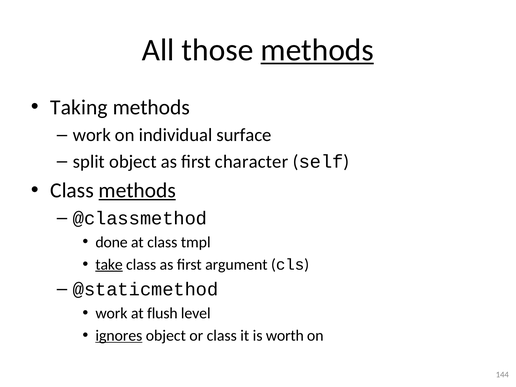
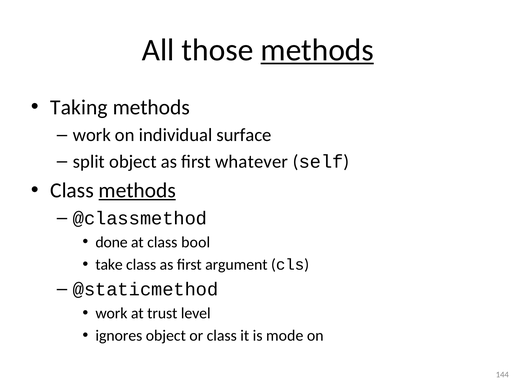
character: character -> whatever
tmpl: tmpl -> bool
take underline: present -> none
flush: flush -> trust
ignores underline: present -> none
worth: worth -> mode
